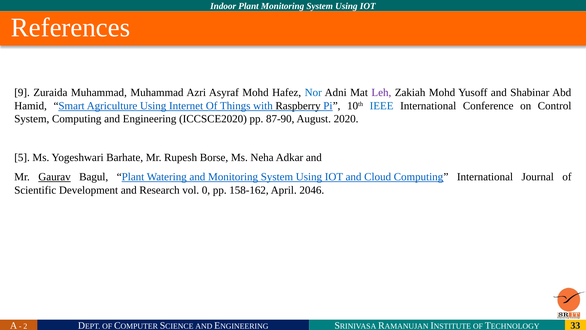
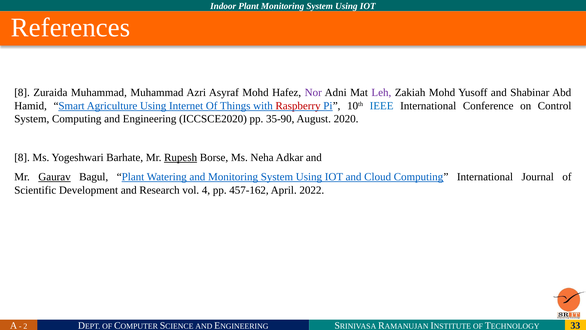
9 at (22, 92): 9 -> 8
Nor colour: blue -> purple
Raspberry colour: black -> red
87-90: 87-90 -> 35-90
5 at (22, 157): 5 -> 8
Rupesh underline: none -> present
0: 0 -> 4
158-162: 158-162 -> 457-162
2046: 2046 -> 2022
